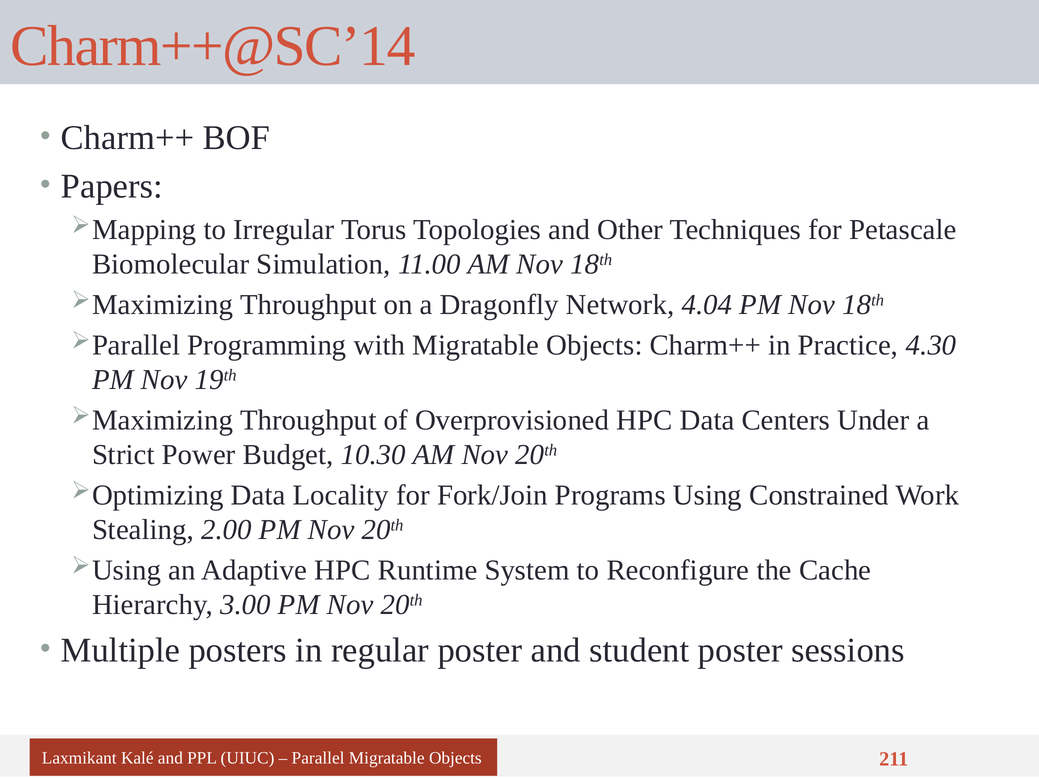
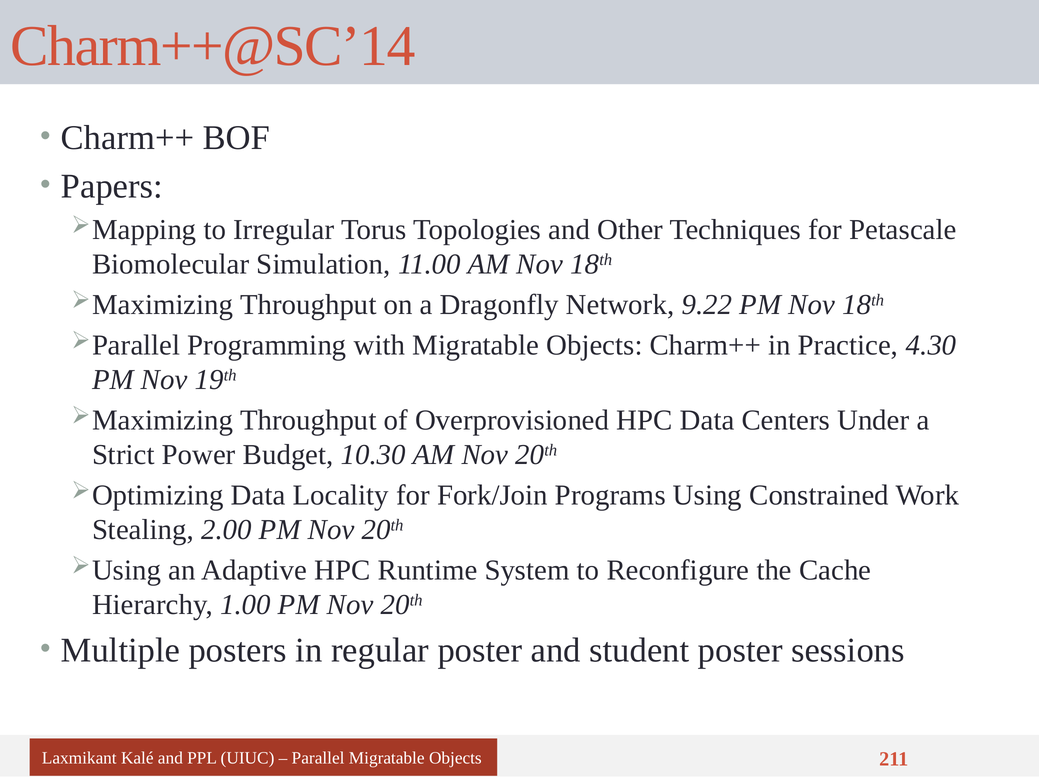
4.04: 4.04 -> 9.22
3.00: 3.00 -> 1.00
